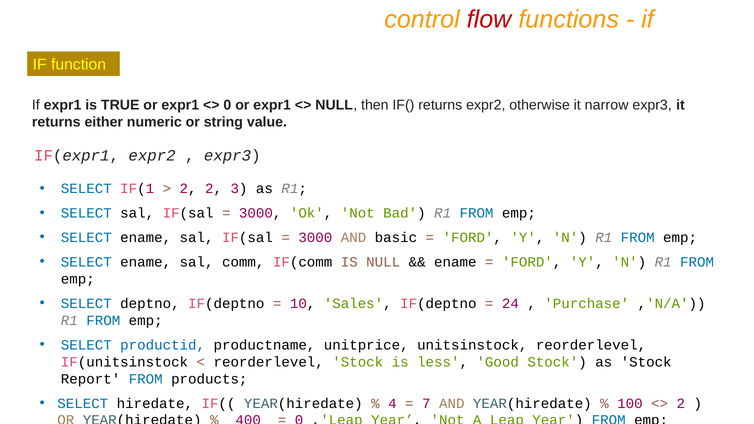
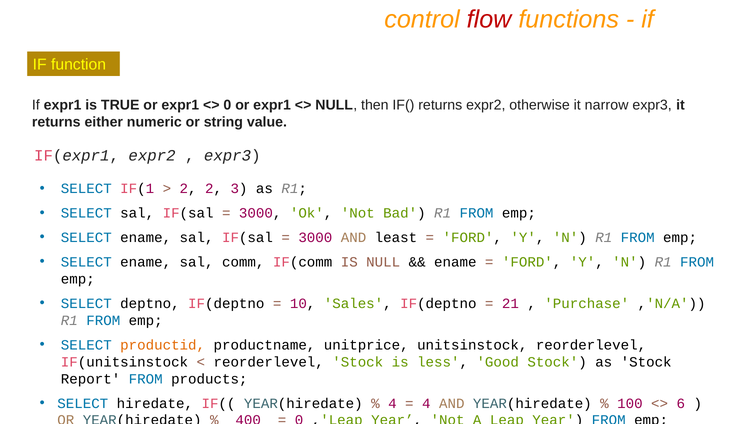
basic: basic -> least
24: 24 -> 21
productid colour: blue -> orange
7 at (426, 403): 7 -> 4
2 at (681, 403): 2 -> 6
